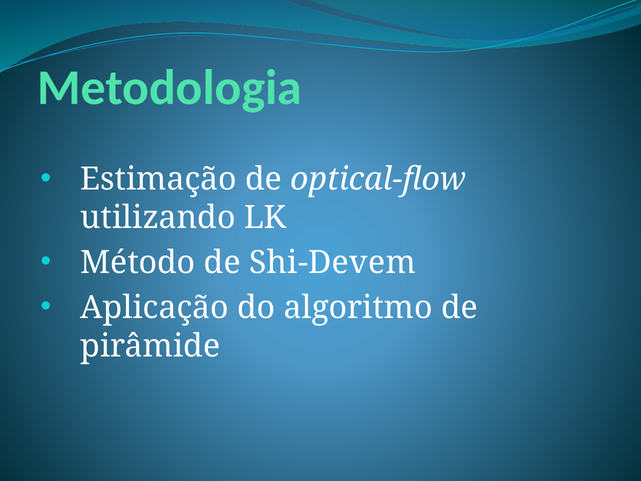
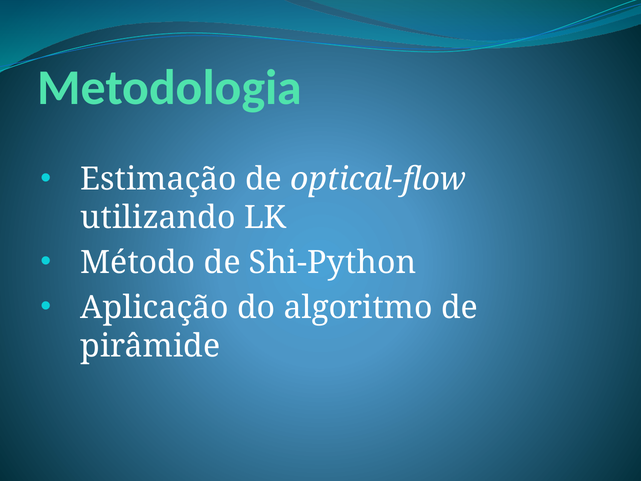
Shi-Devem: Shi-Devem -> Shi-Python
